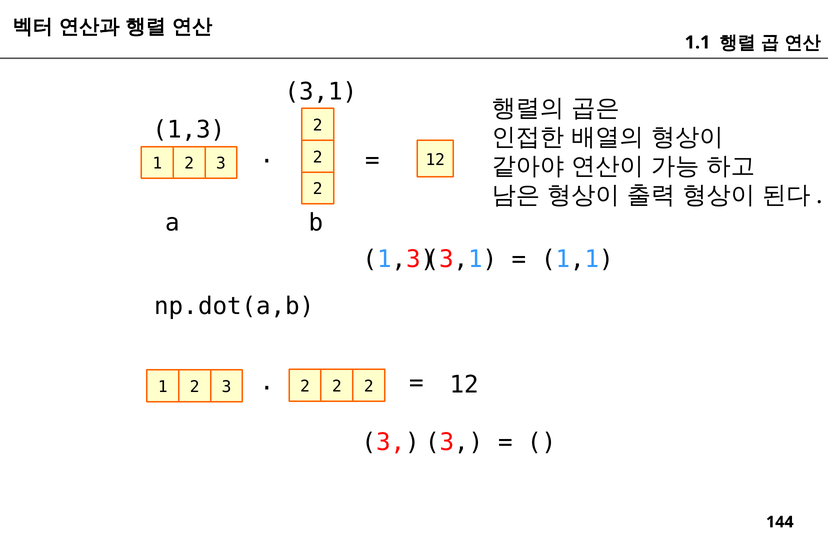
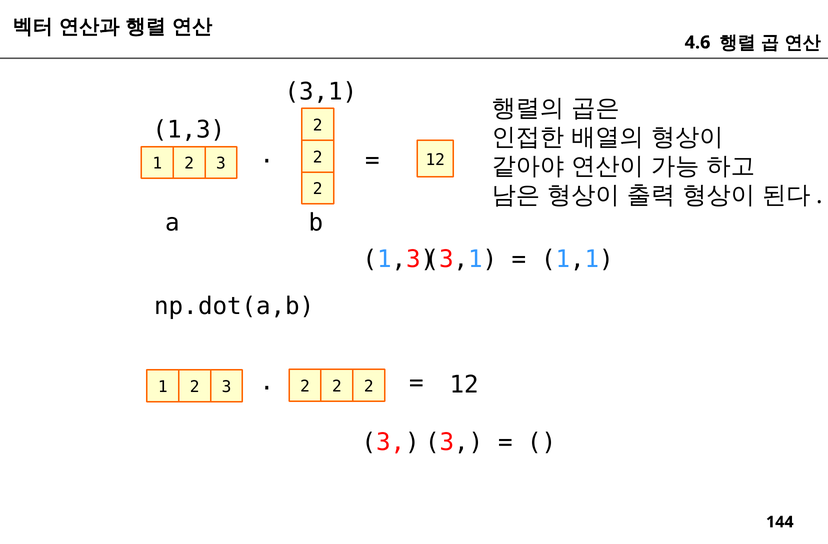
1.1: 1.1 -> 4.6
